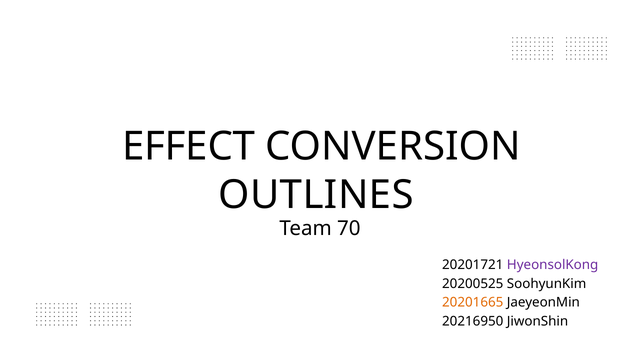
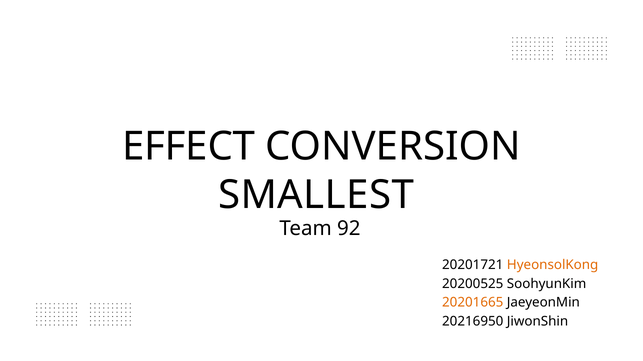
OUTLINES: OUTLINES -> SMALLEST
70: 70 -> 92
HyeonsolKong colour: purple -> orange
